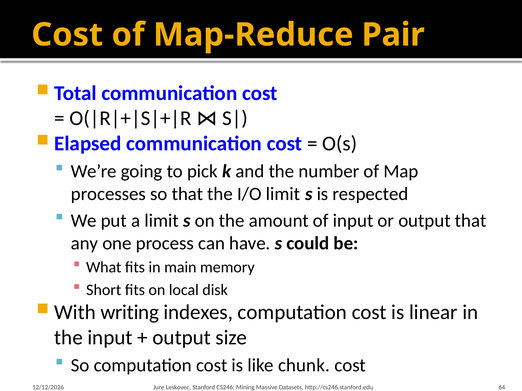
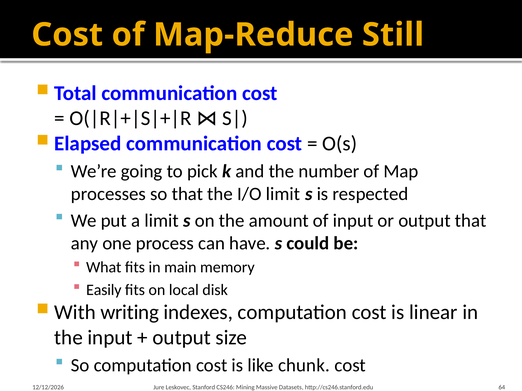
Pair: Pair -> Still
Short: Short -> Easily
